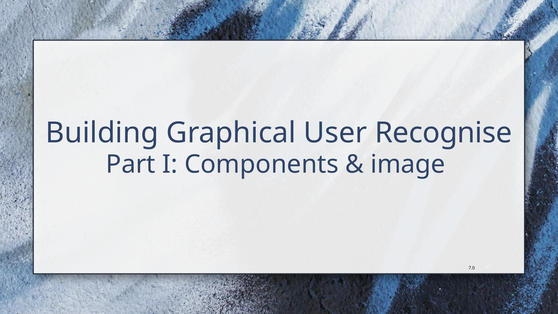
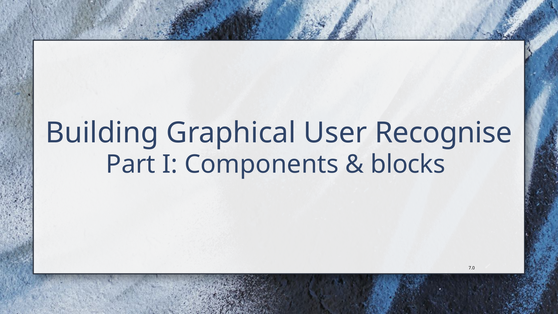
image: image -> blocks
